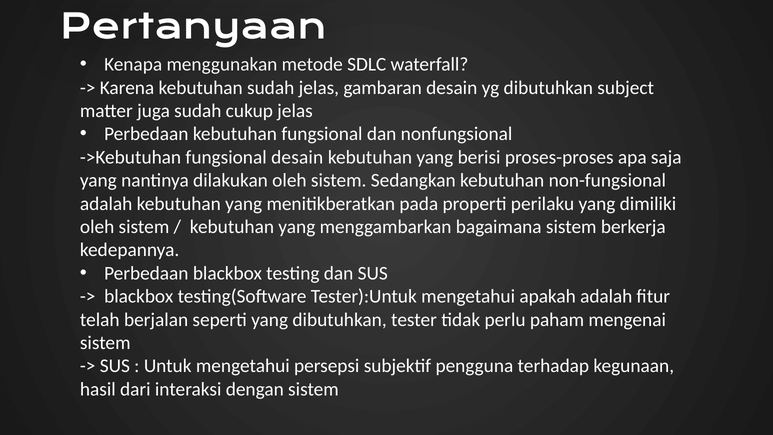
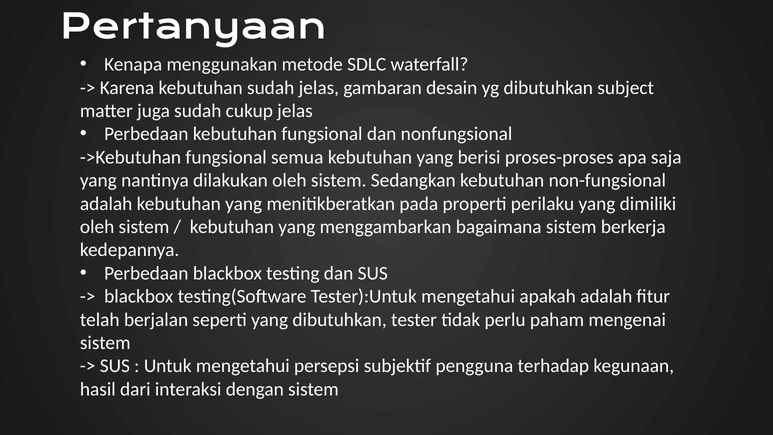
fungsional desain: desain -> semua
